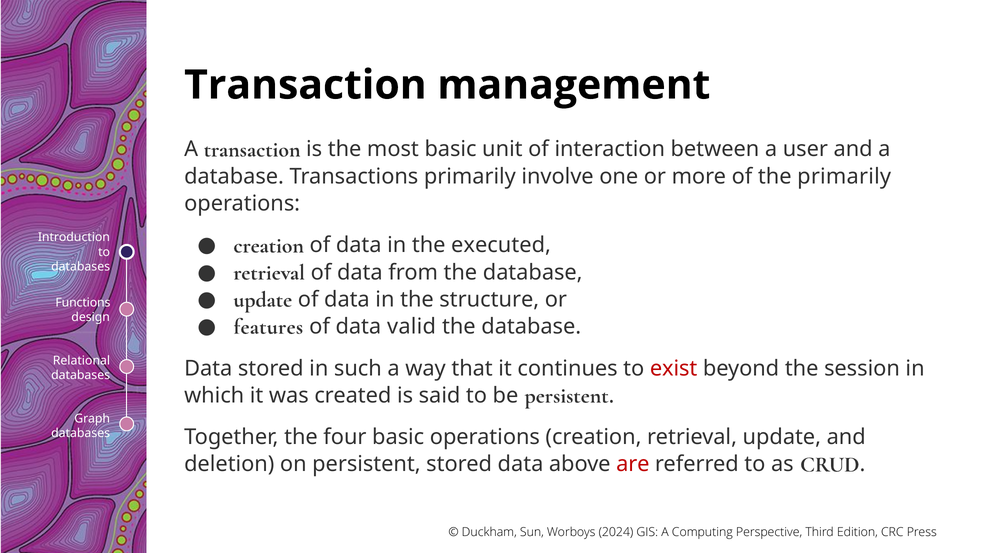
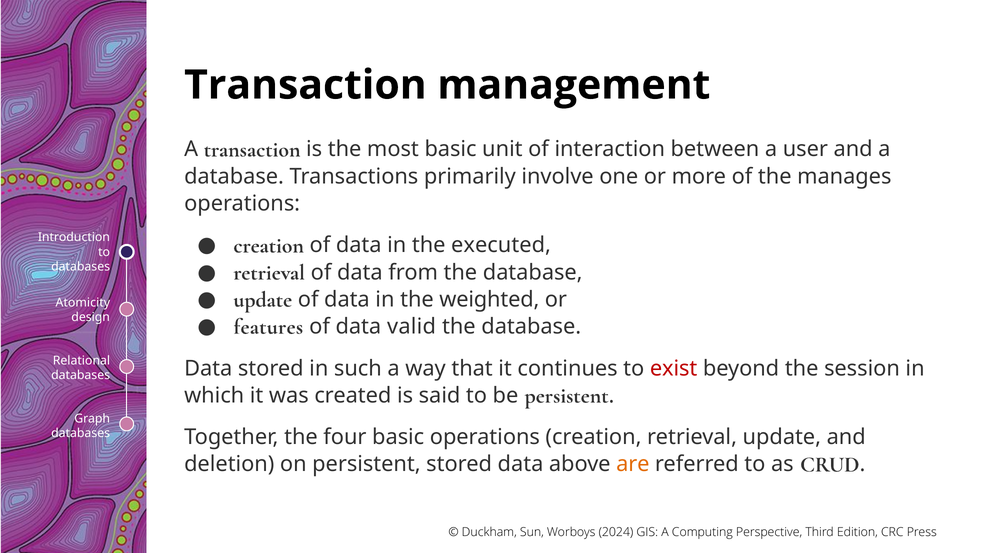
the primarily: primarily -> manages
structure: structure -> weighted
Functions: Functions -> Atomicity
are colour: red -> orange
